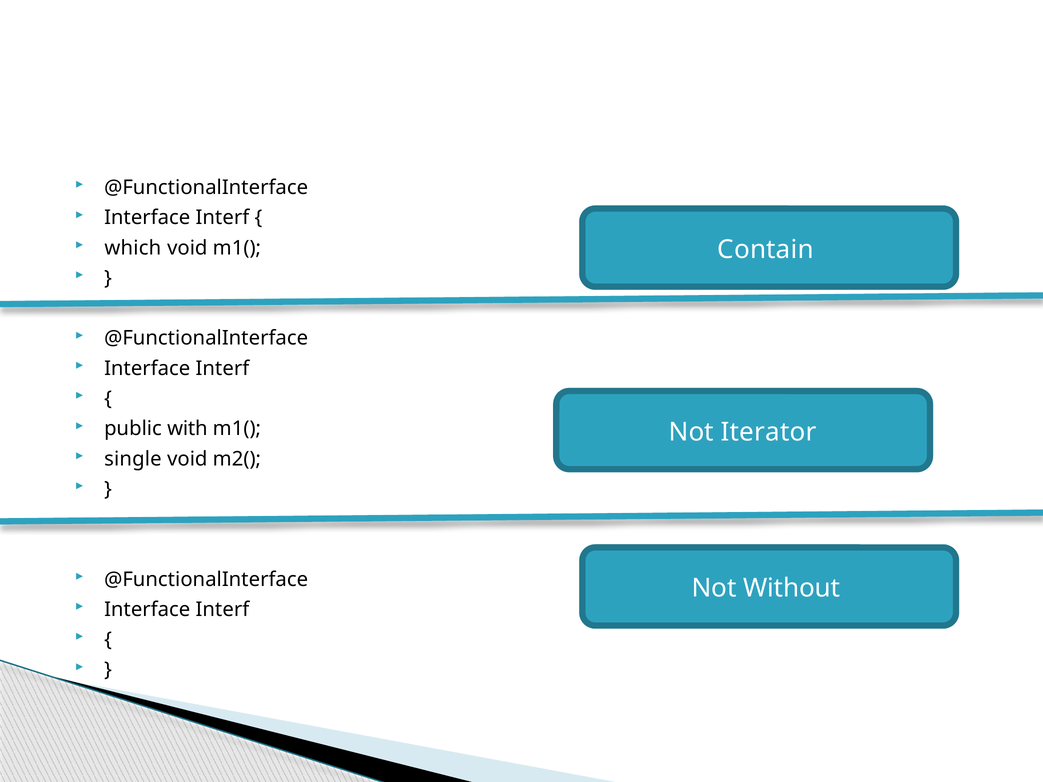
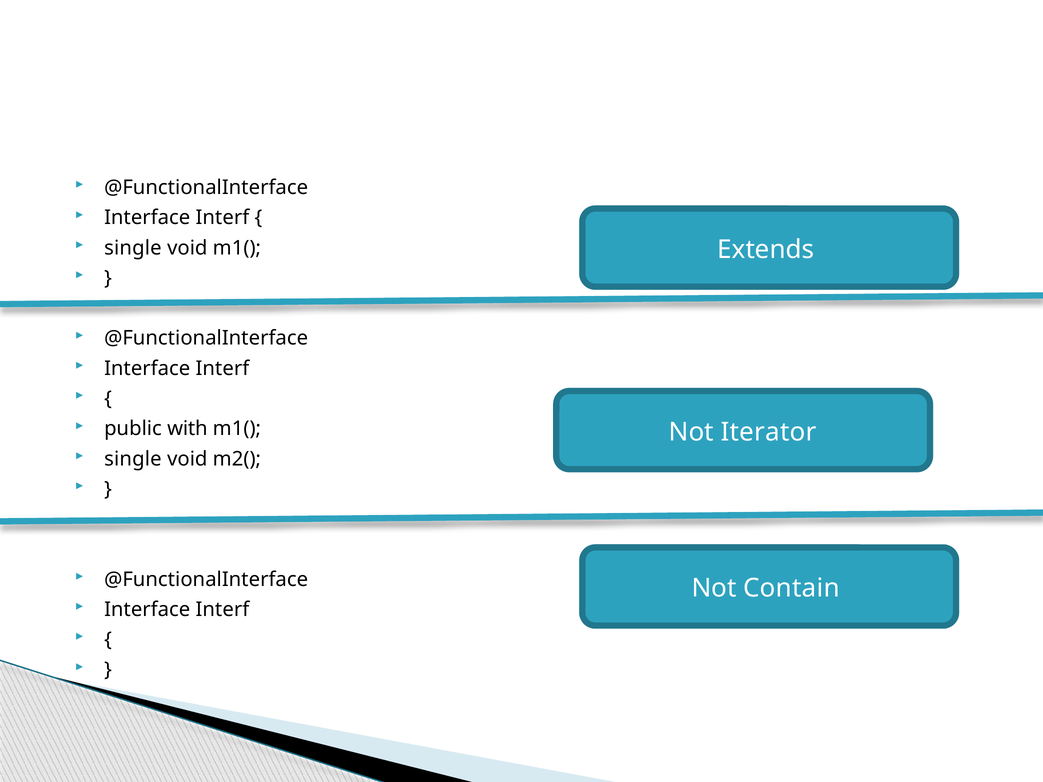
which at (133, 248): which -> single
Contain: Contain -> Extends
Without: Without -> Contain
